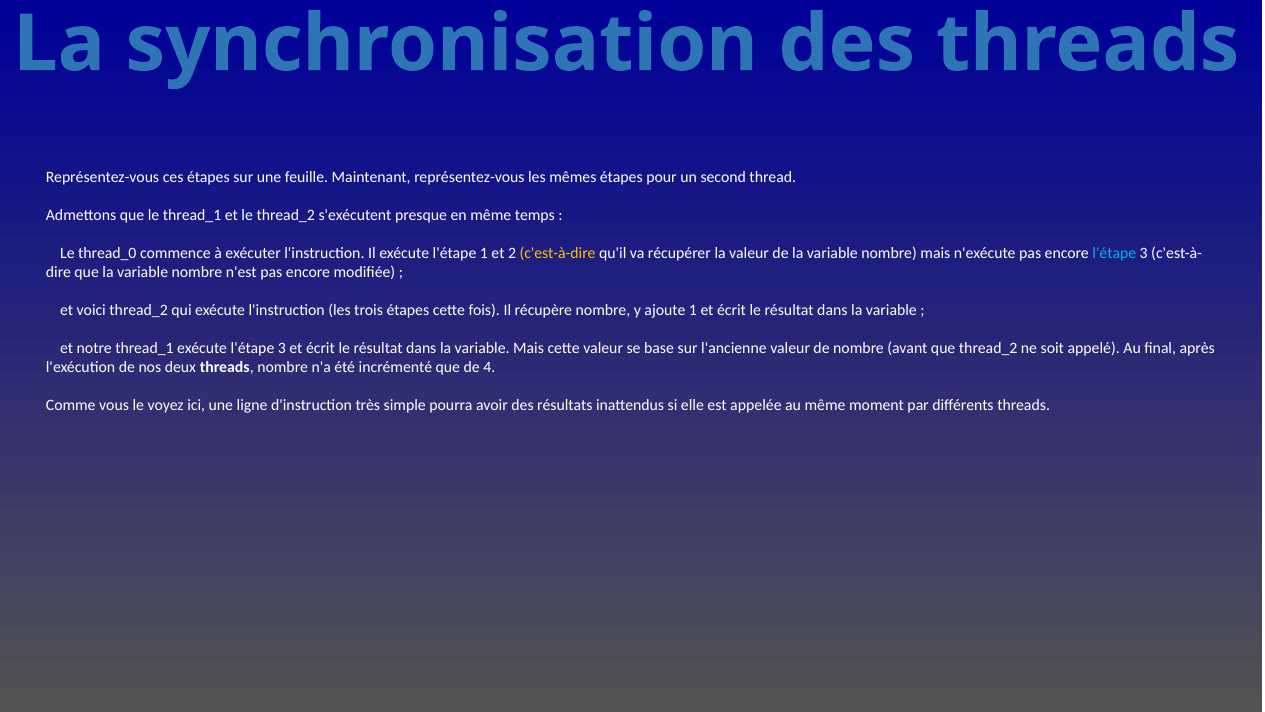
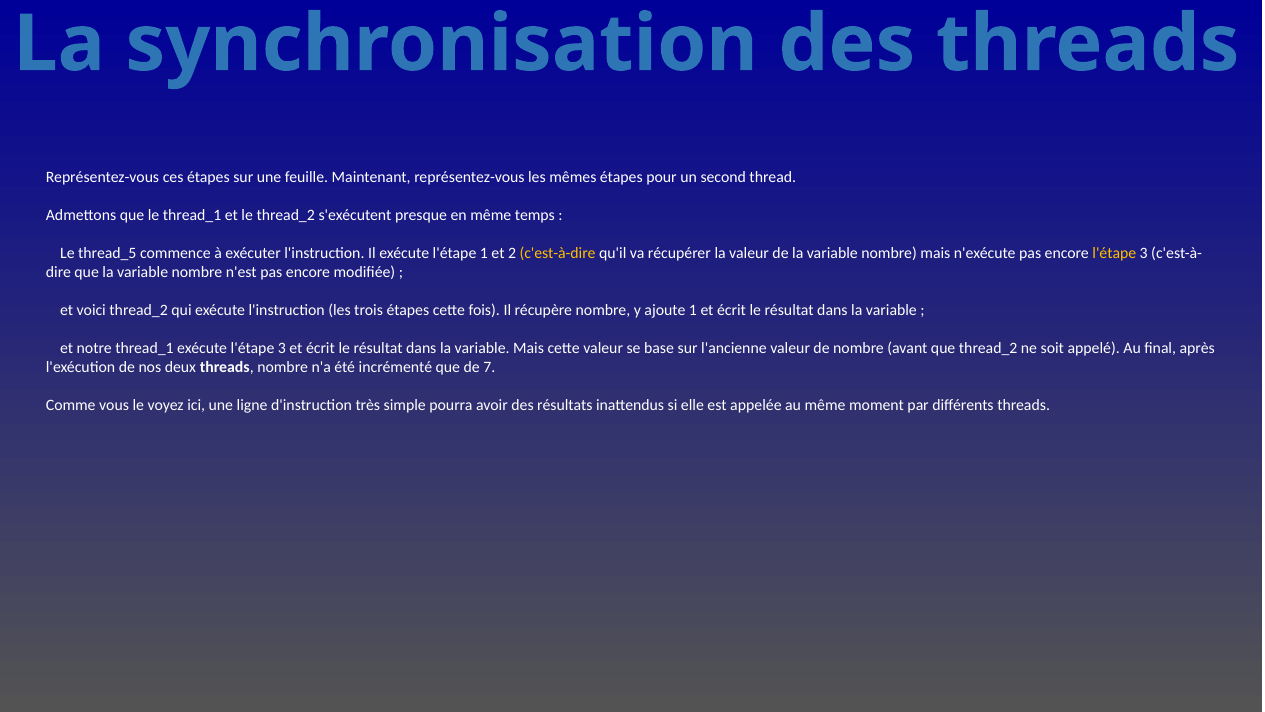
thread_0: thread_0 -> thread_5
l'étape at (1114, 254) colour: light blue -> yellow
4: 4 -> 7
